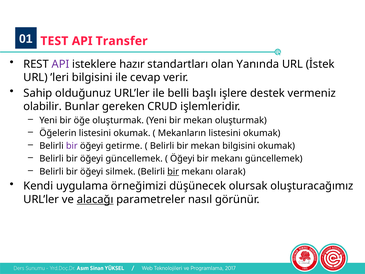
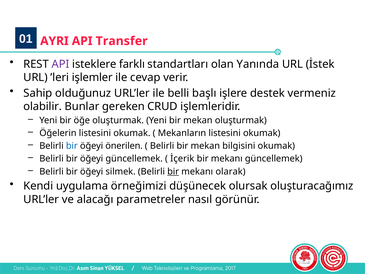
TEST: TEST -> AYRI
hazır: hazır -> farklı
’leri bilgisini: bilgisini -> işlemler
bir at (72, 146) colour: purple -> blue
getirme: getirme -> önerilen
Öğeyi at (182, 159): Öğeyi -> İçerik
alacağı underline: present -> none
